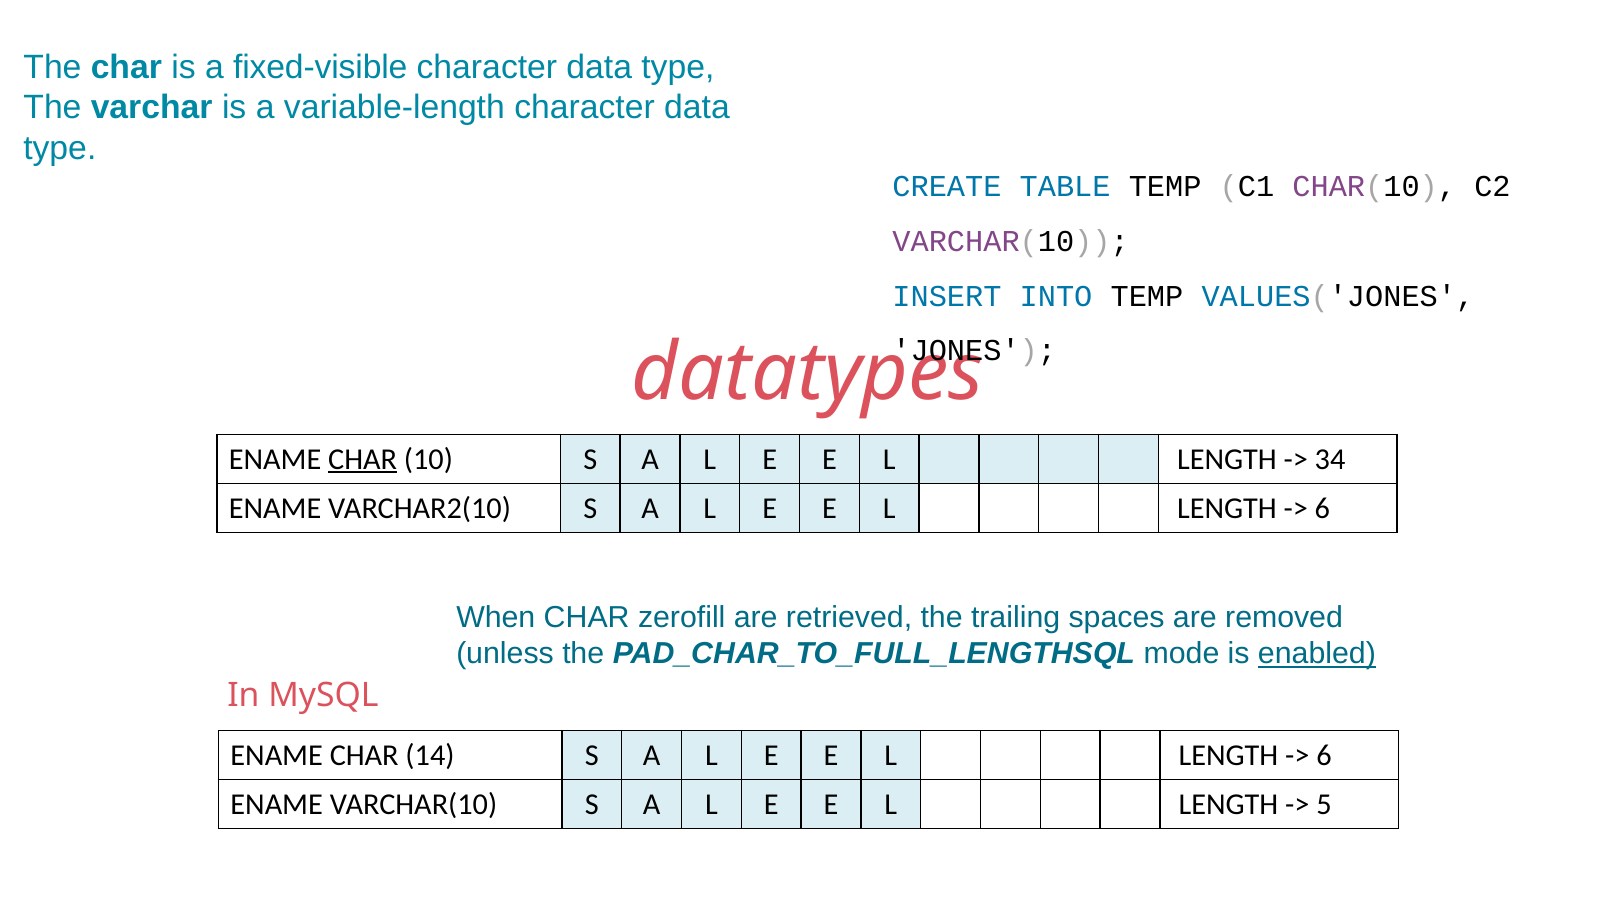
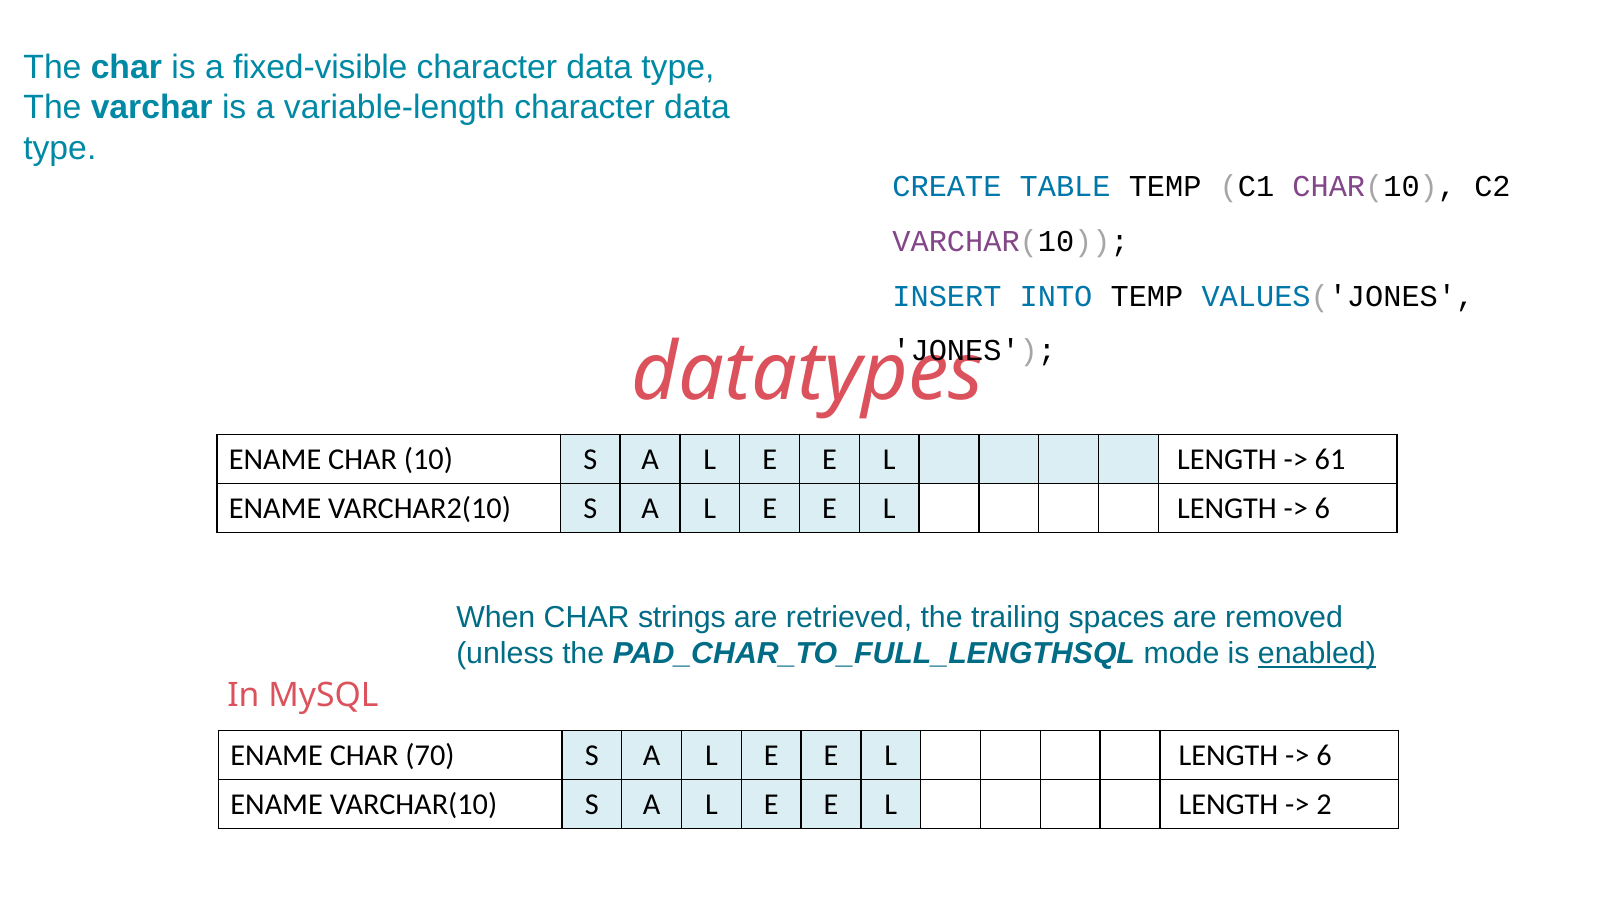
CHAR at (363, 459) underline: present -> none
34: 34 -> 61
zerofill: zerofill -> strings
14: 14 -> 70
5: 5 -> 2
